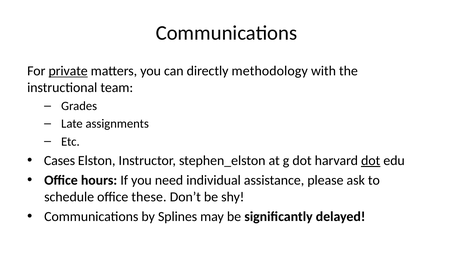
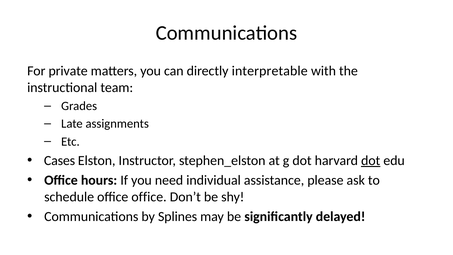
private underline: present -> none
methodology: methodology -> interpretable
office these: these -> office
